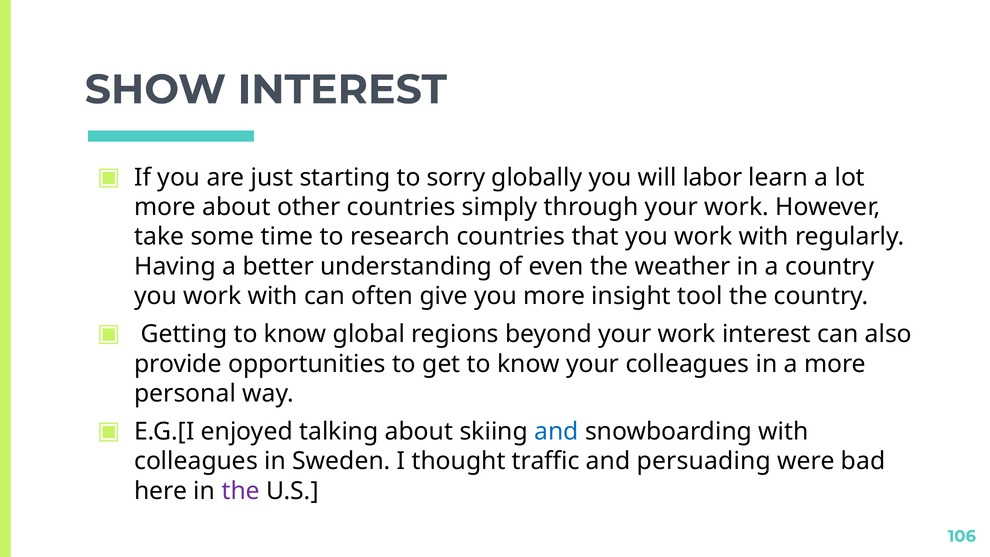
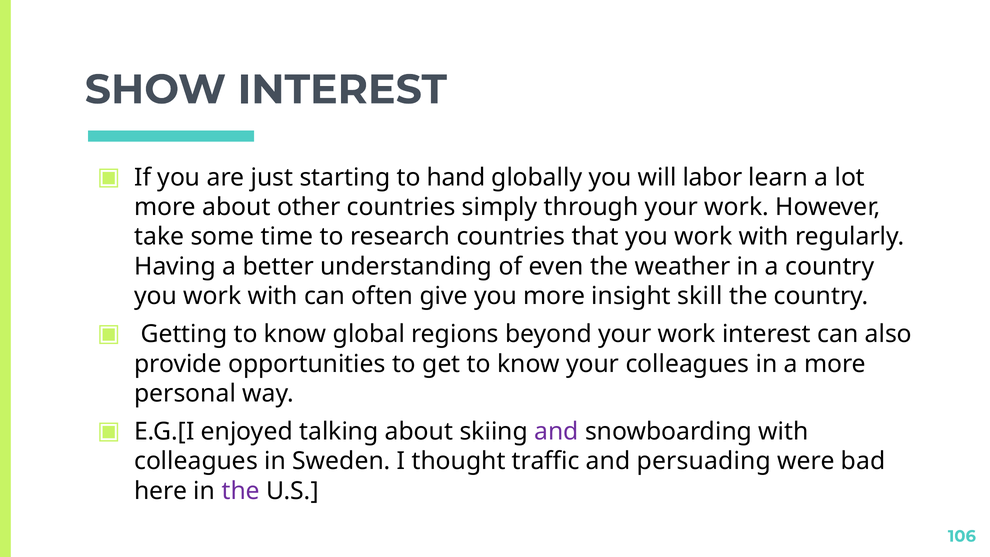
sorry: sorry -> hand
tool: tool -> skill
and at (556, 431) colour: blue -> purple
